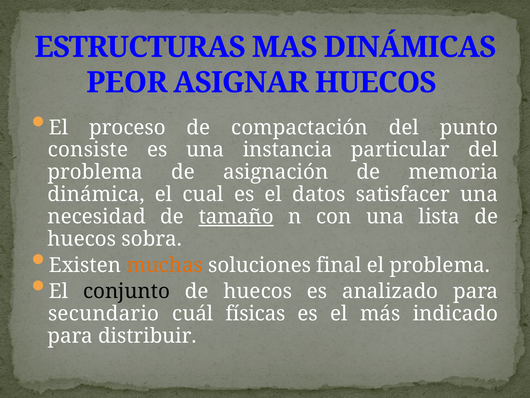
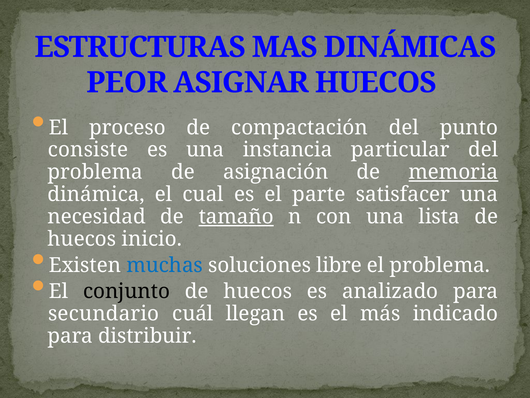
memoria underline: none -> present
datos: datos -> parte
sobra: sobra -> inicio
muchas colour: orange -> blue
final: final -> libre
físicas: físicas -> llegan
